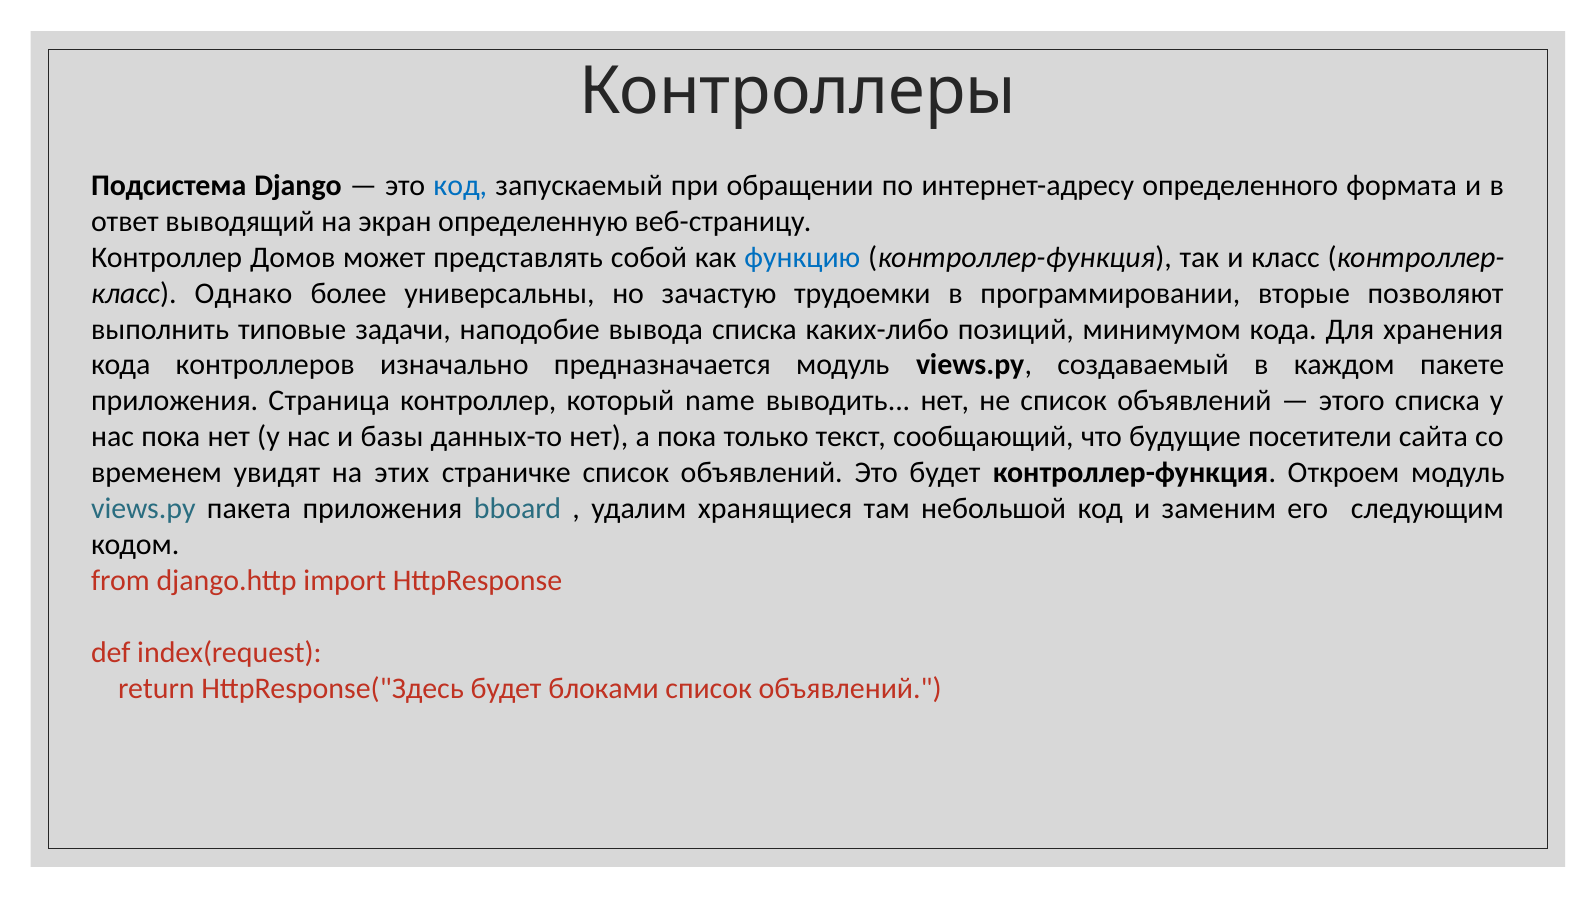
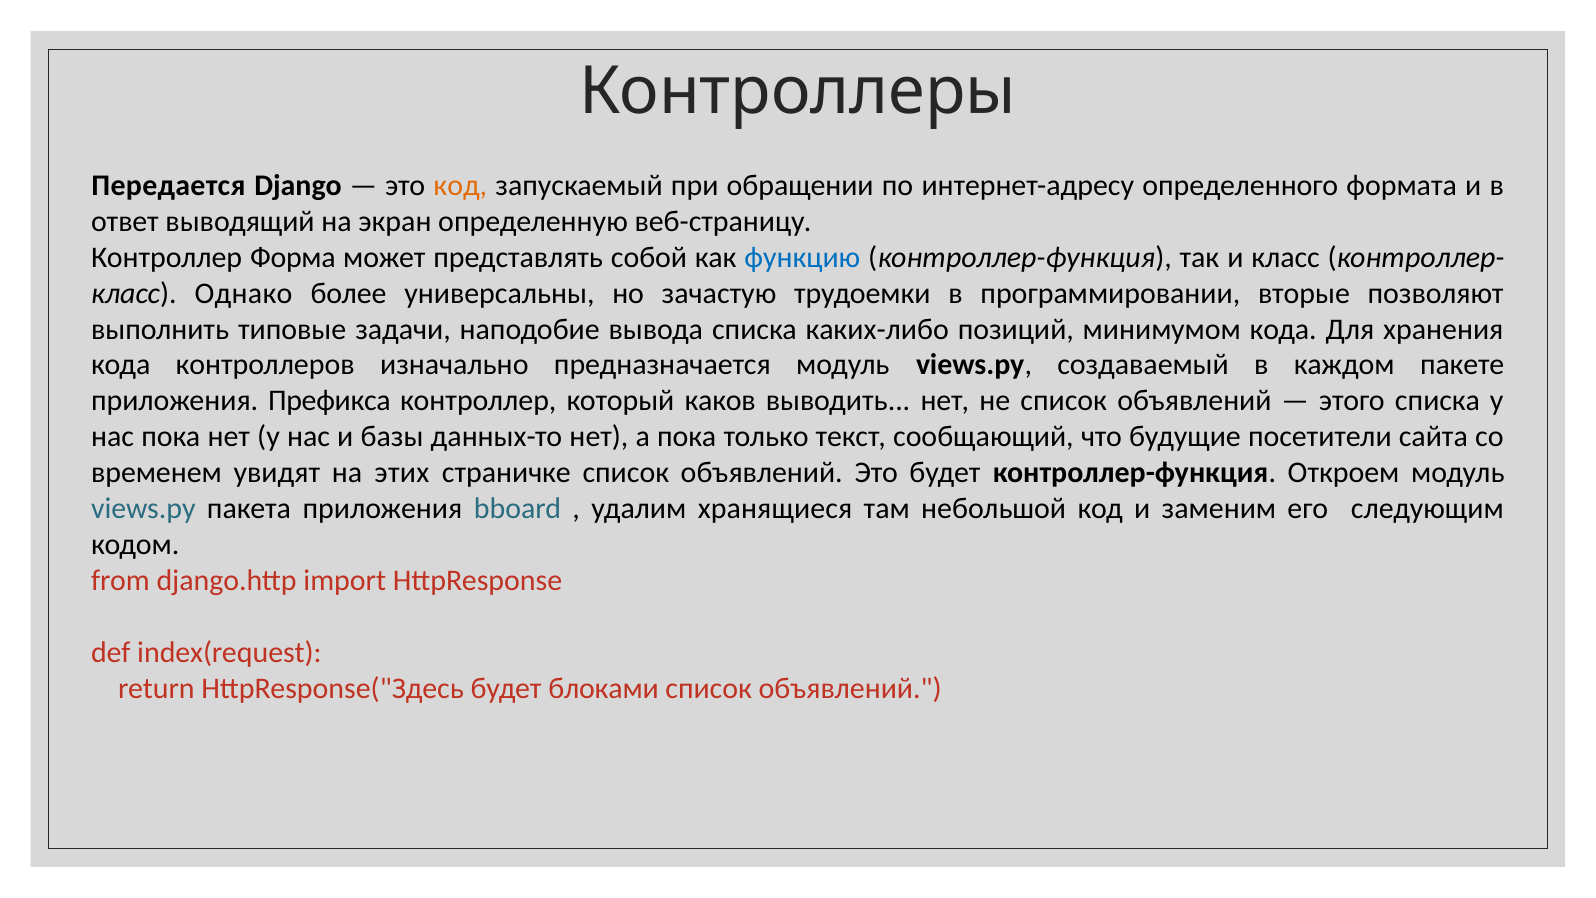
Подсистема: Подсистема -> Передается
код at (460, 185) colour: blue -> orange
Домов: Домов -> Форма
Страница: Страница -> Префикса
name: name -> каков
